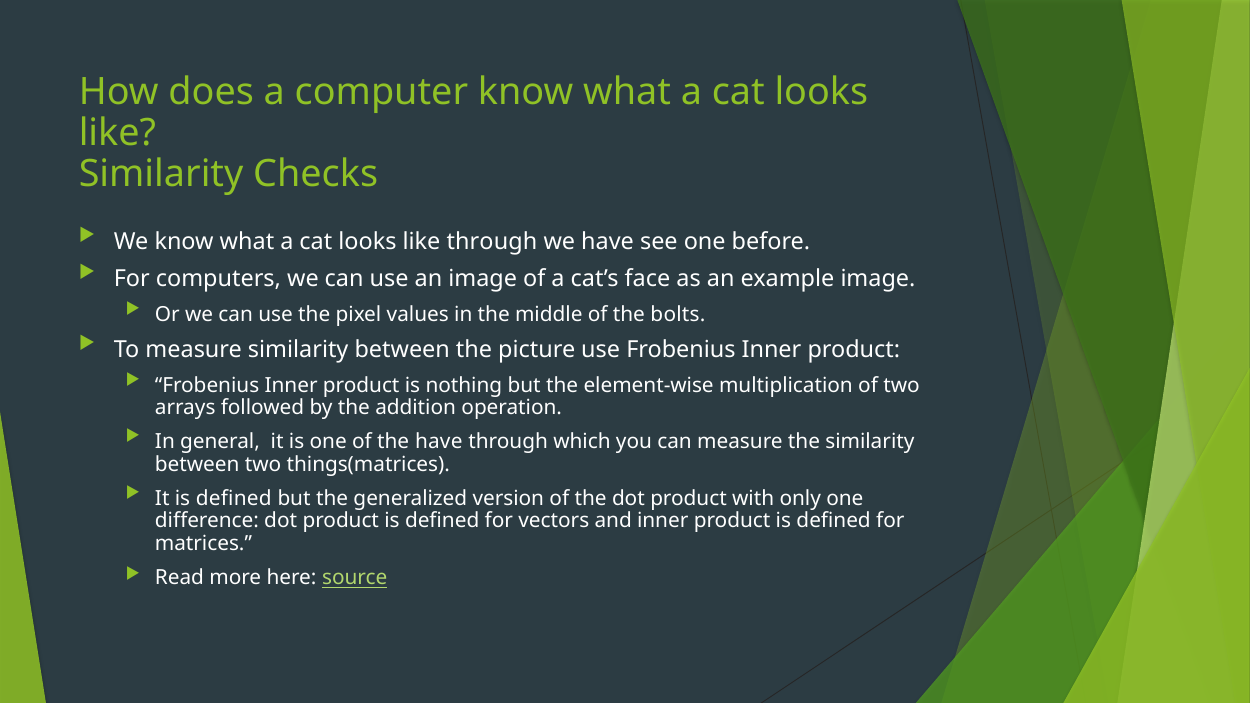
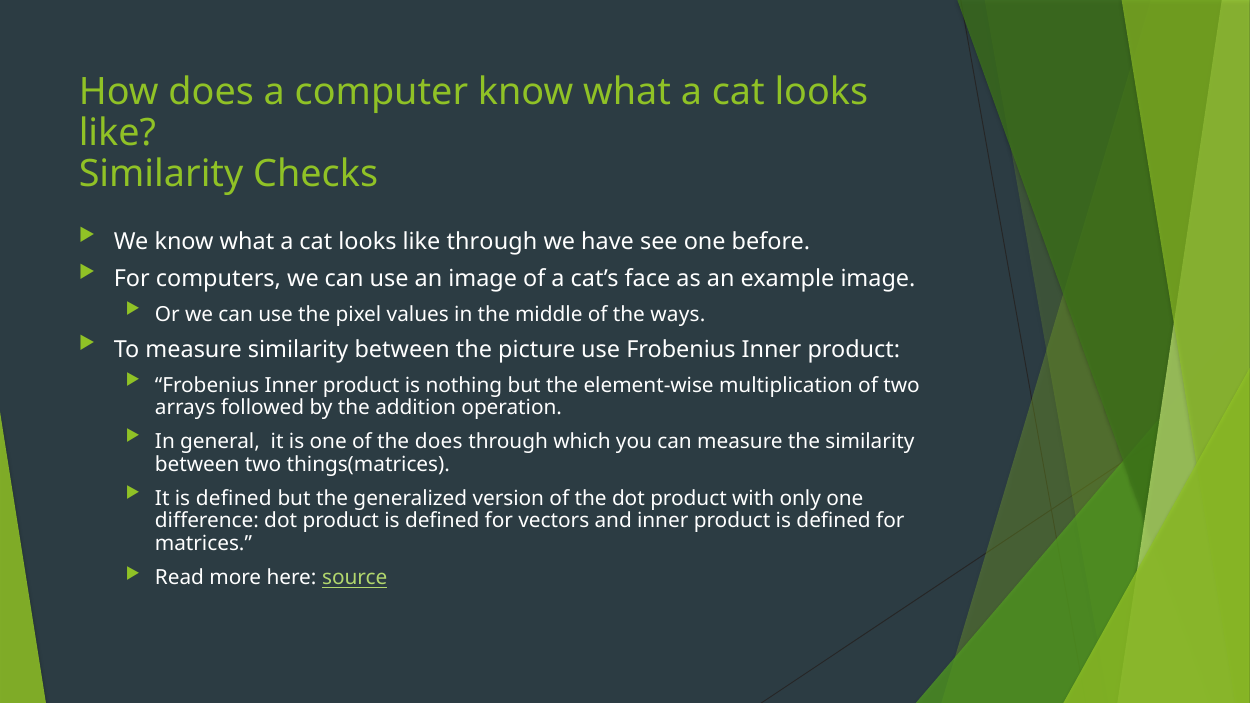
bolts: bolts -> ways
the have: have -> does
